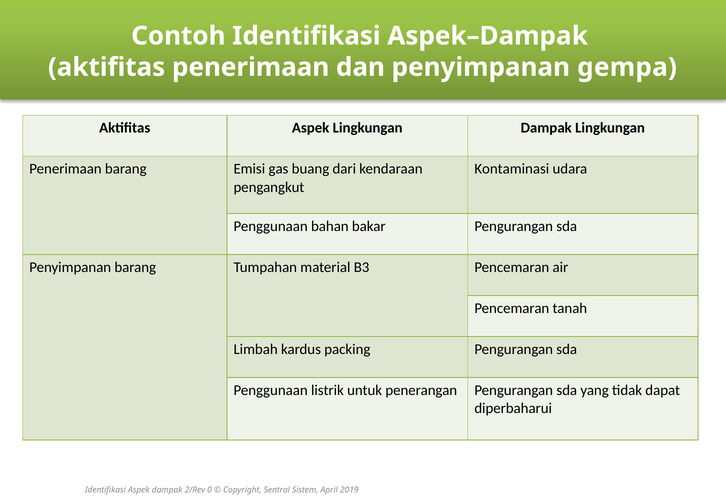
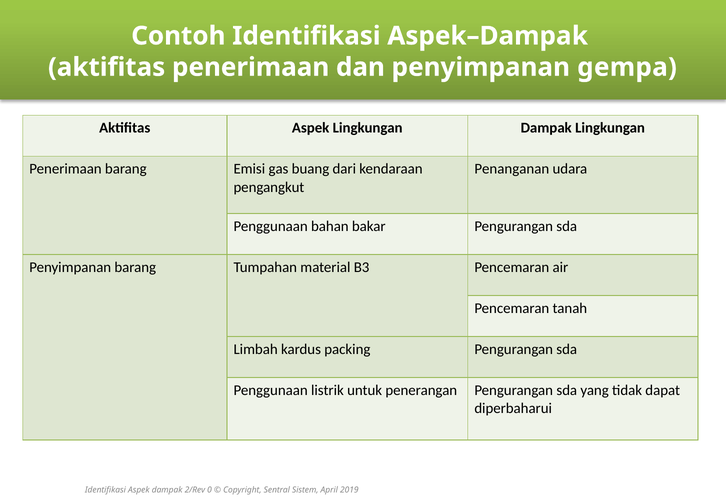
Kontaminasi: Kontaminasi -> Penanganan
